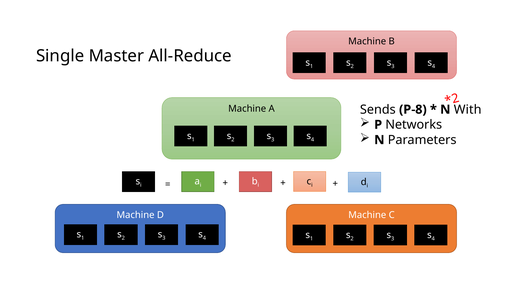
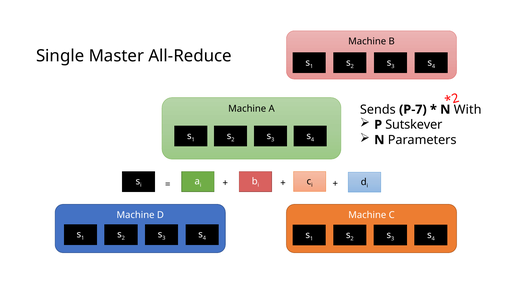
P-8: P-8 -> P-7
Networks: Networks -> Sutskever
